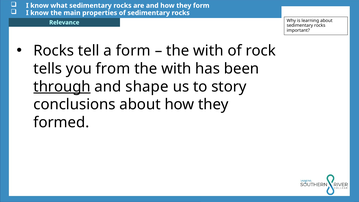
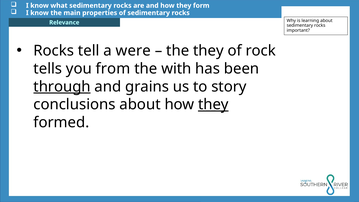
a form: form -> were
with at (208, 51): with -> they
shape: shape -> grains
they at (213, 104) underline: none -> present
